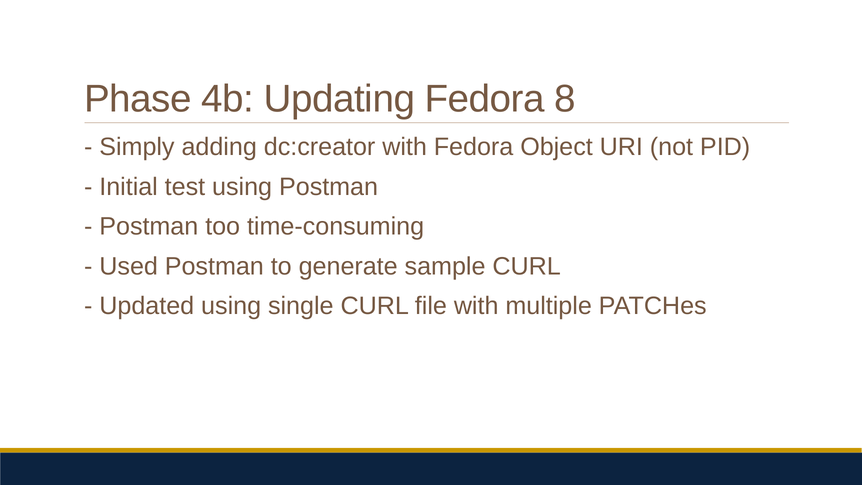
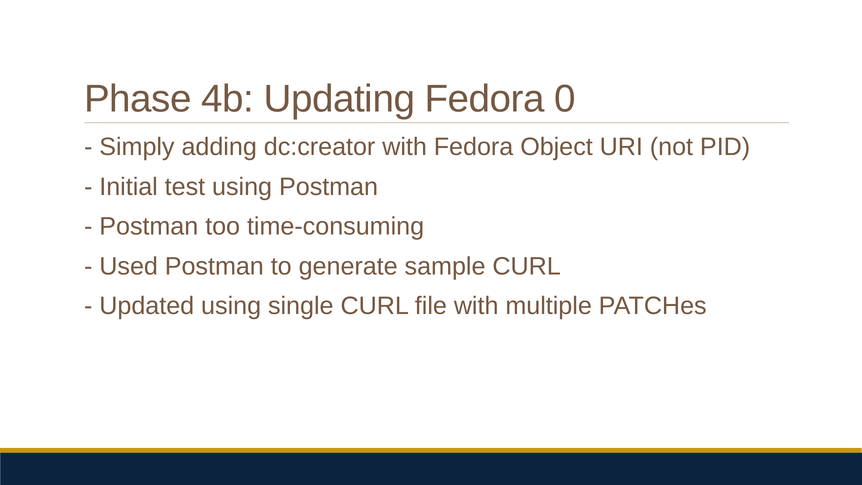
8: 8 -> 0
